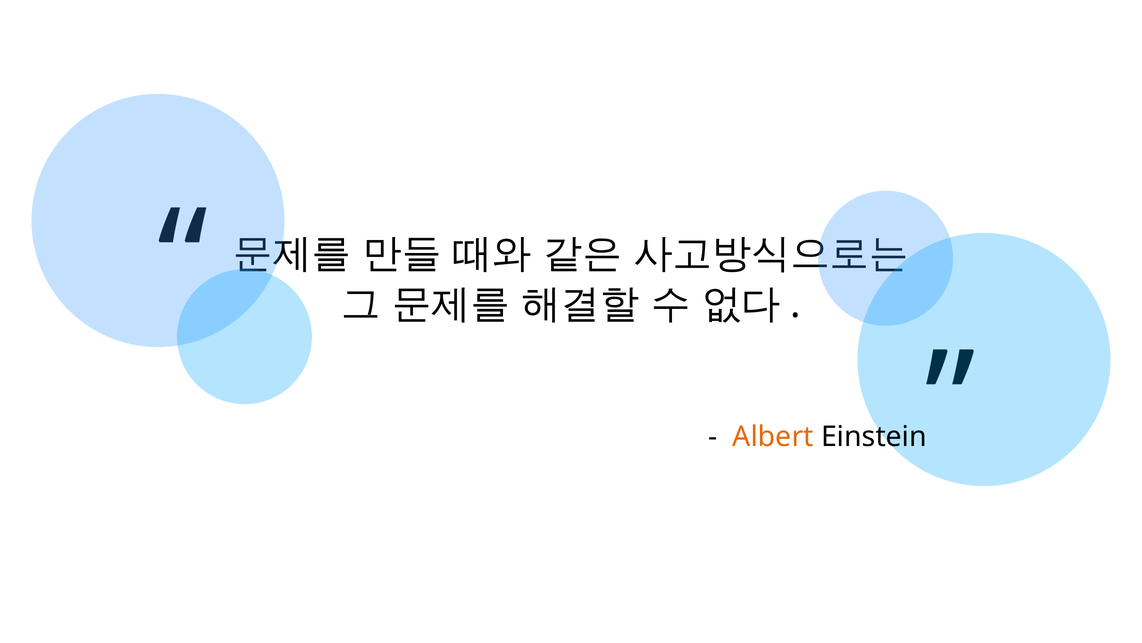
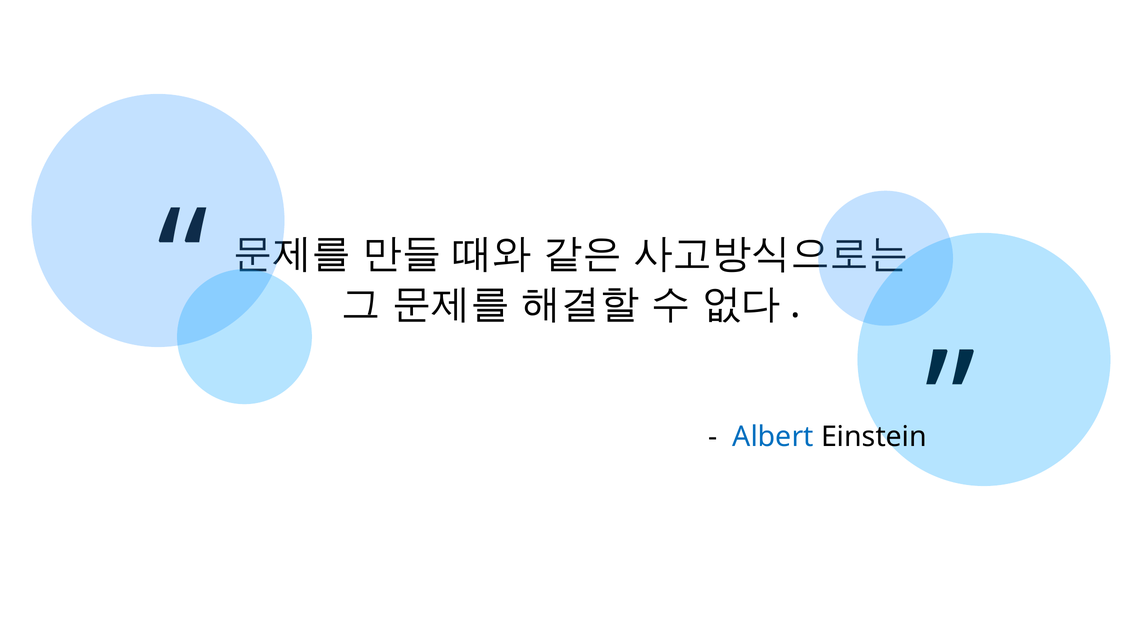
Albert colour: orange -> blue
